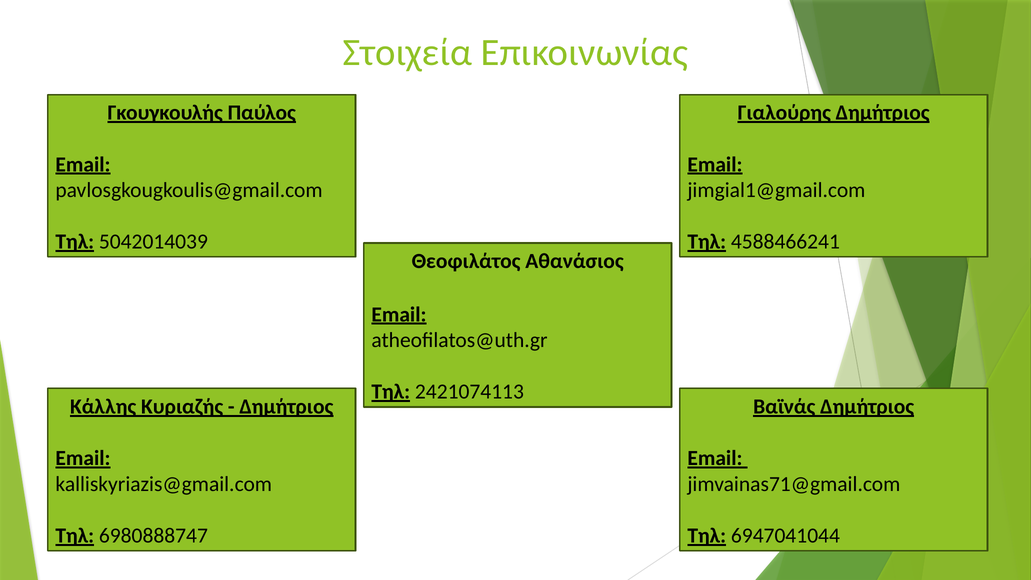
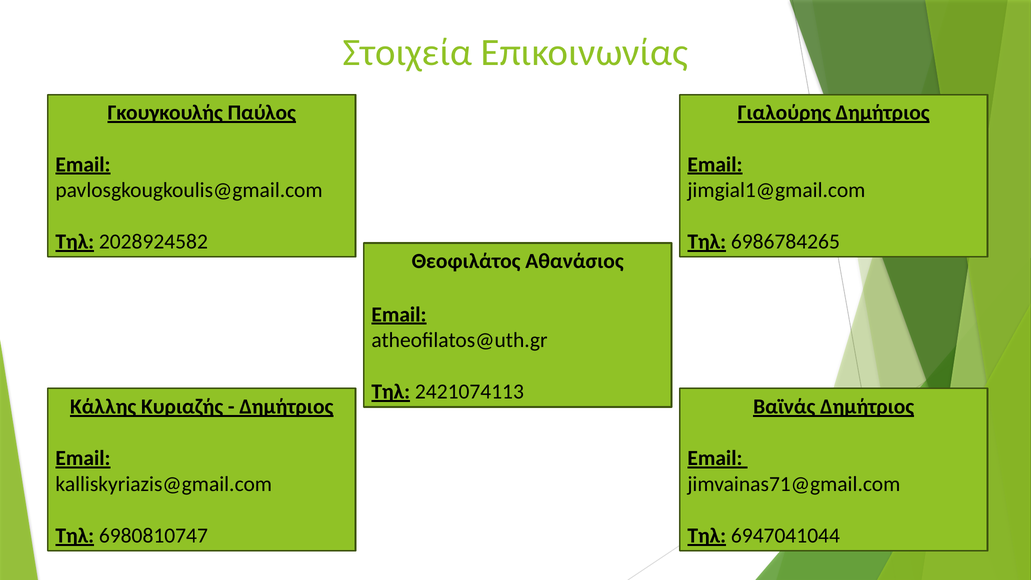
5042014039: 5042014039 -> 2028924582
4588466241: 4588466241 -> 6986784265
6980888747: 6980888747 -> 6980810747
